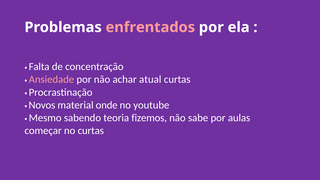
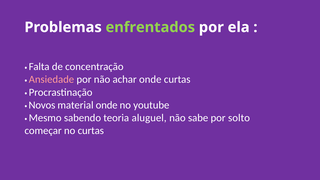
enfrentados colour: pink -> light green
achar atual: atual -> onde
fizemos: fizemos -> aluguel
aulas: aulas -> solto
